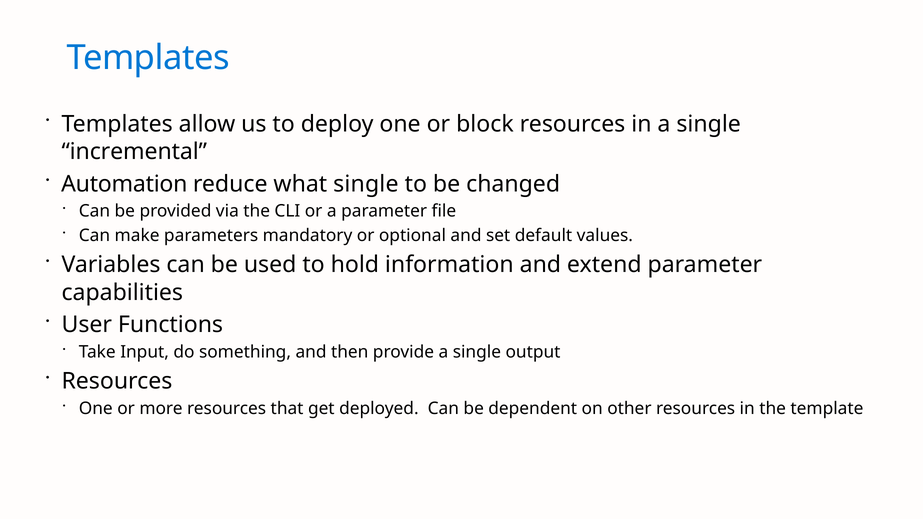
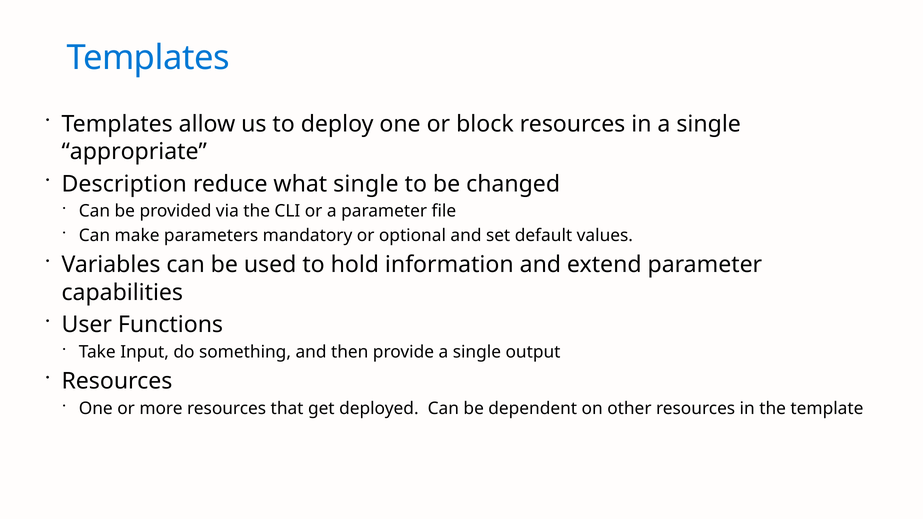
incremental: incremental -> appropriate
Automation: Automation -> Description
